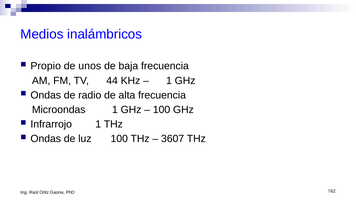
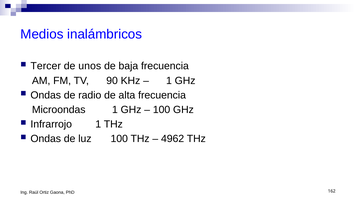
Propio: Propio -> Tercer
44: 44 -> 90
3607: 3607 -> 4962
